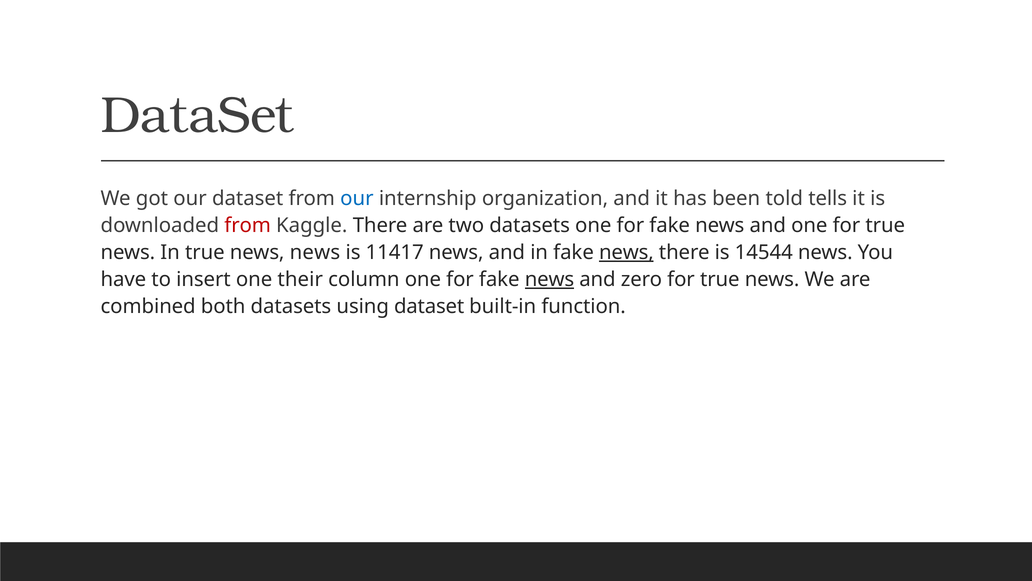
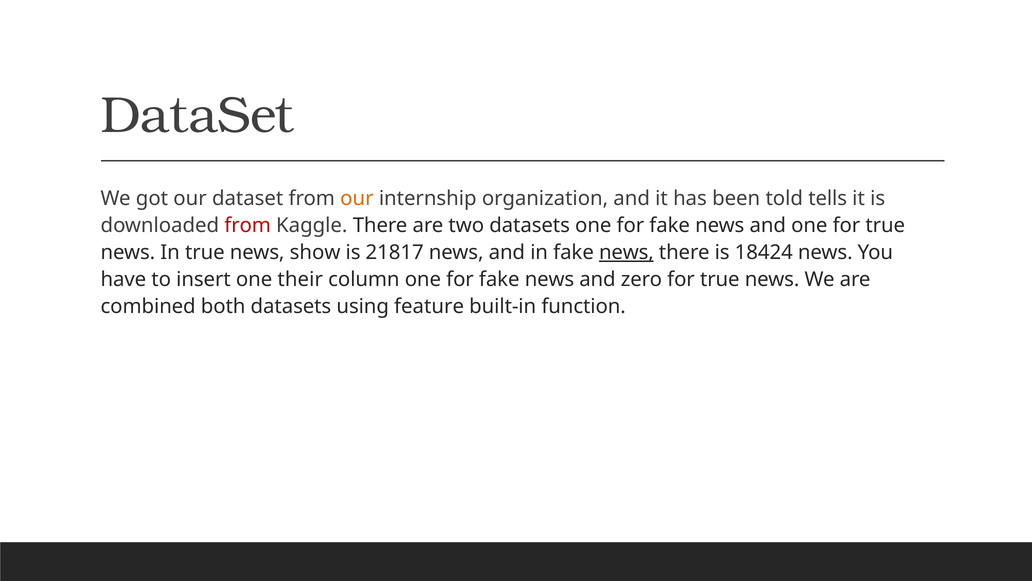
our at (357, 198) colour: blue -> orange
news news: news -> show
11417: 11417 -> 21817
14544: 14544 -> 18424
news at (549, 279) underline: present -> none
using dataset: dataset -> feature
